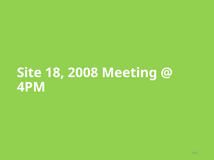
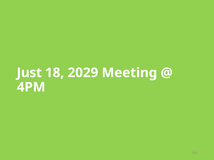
Site: Site -> Just
2008: 2008 -> 2029
